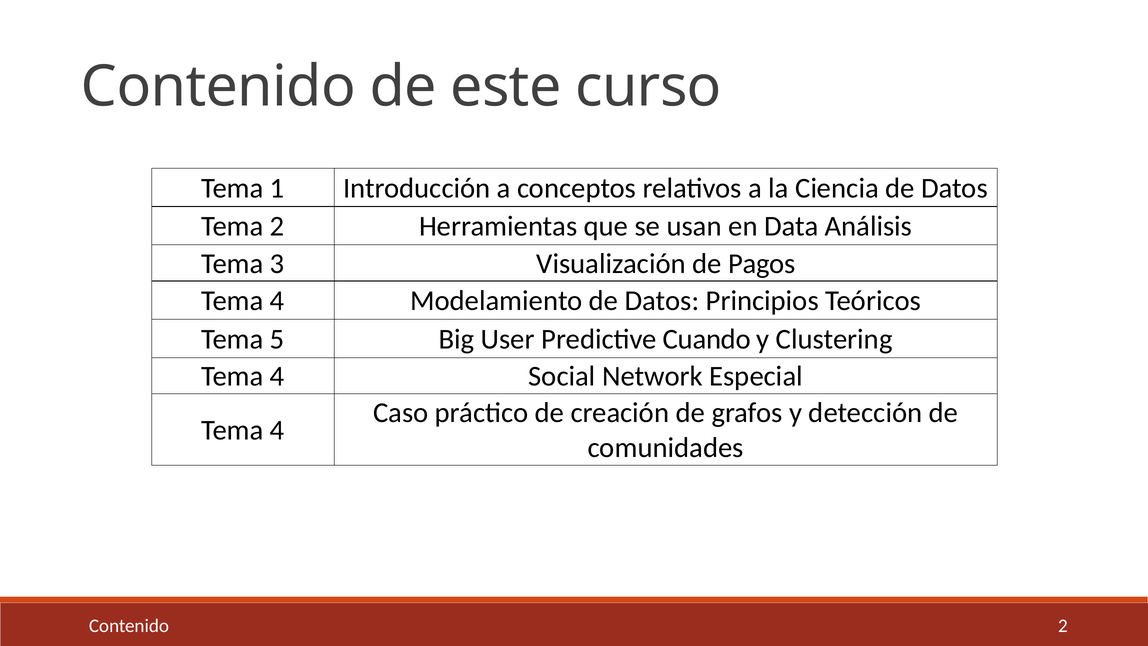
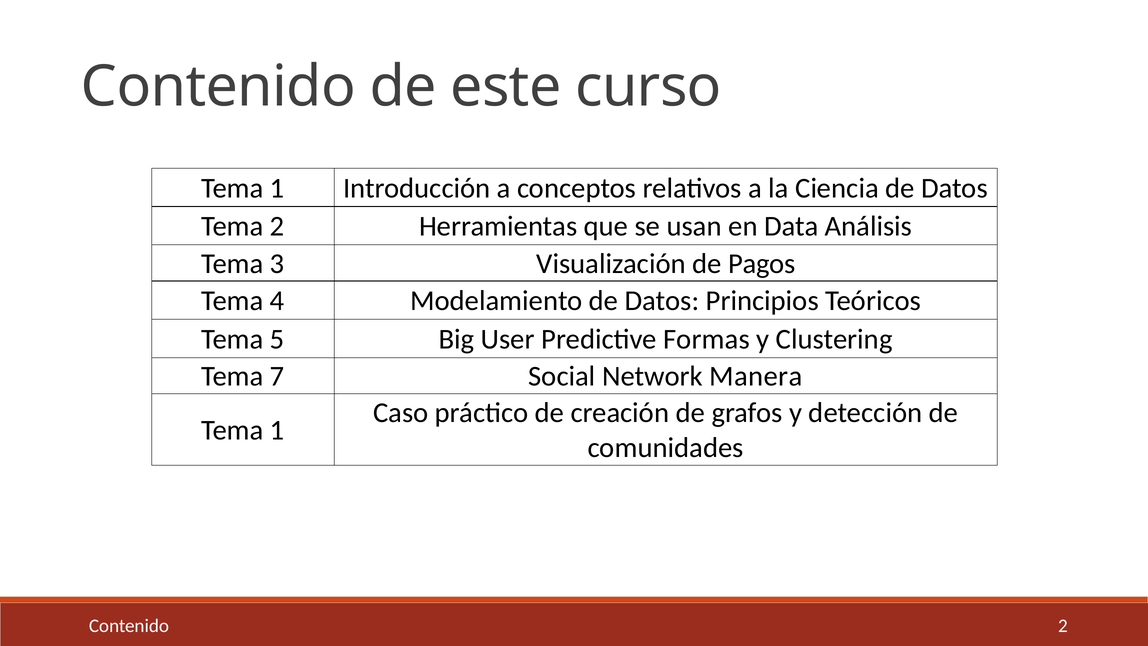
Cuando: Cuando -> Formas
4 at (277, 376): 4 -> 7
Especial: Especial -> Manera
4 at (277, 430): 4 -> 1
